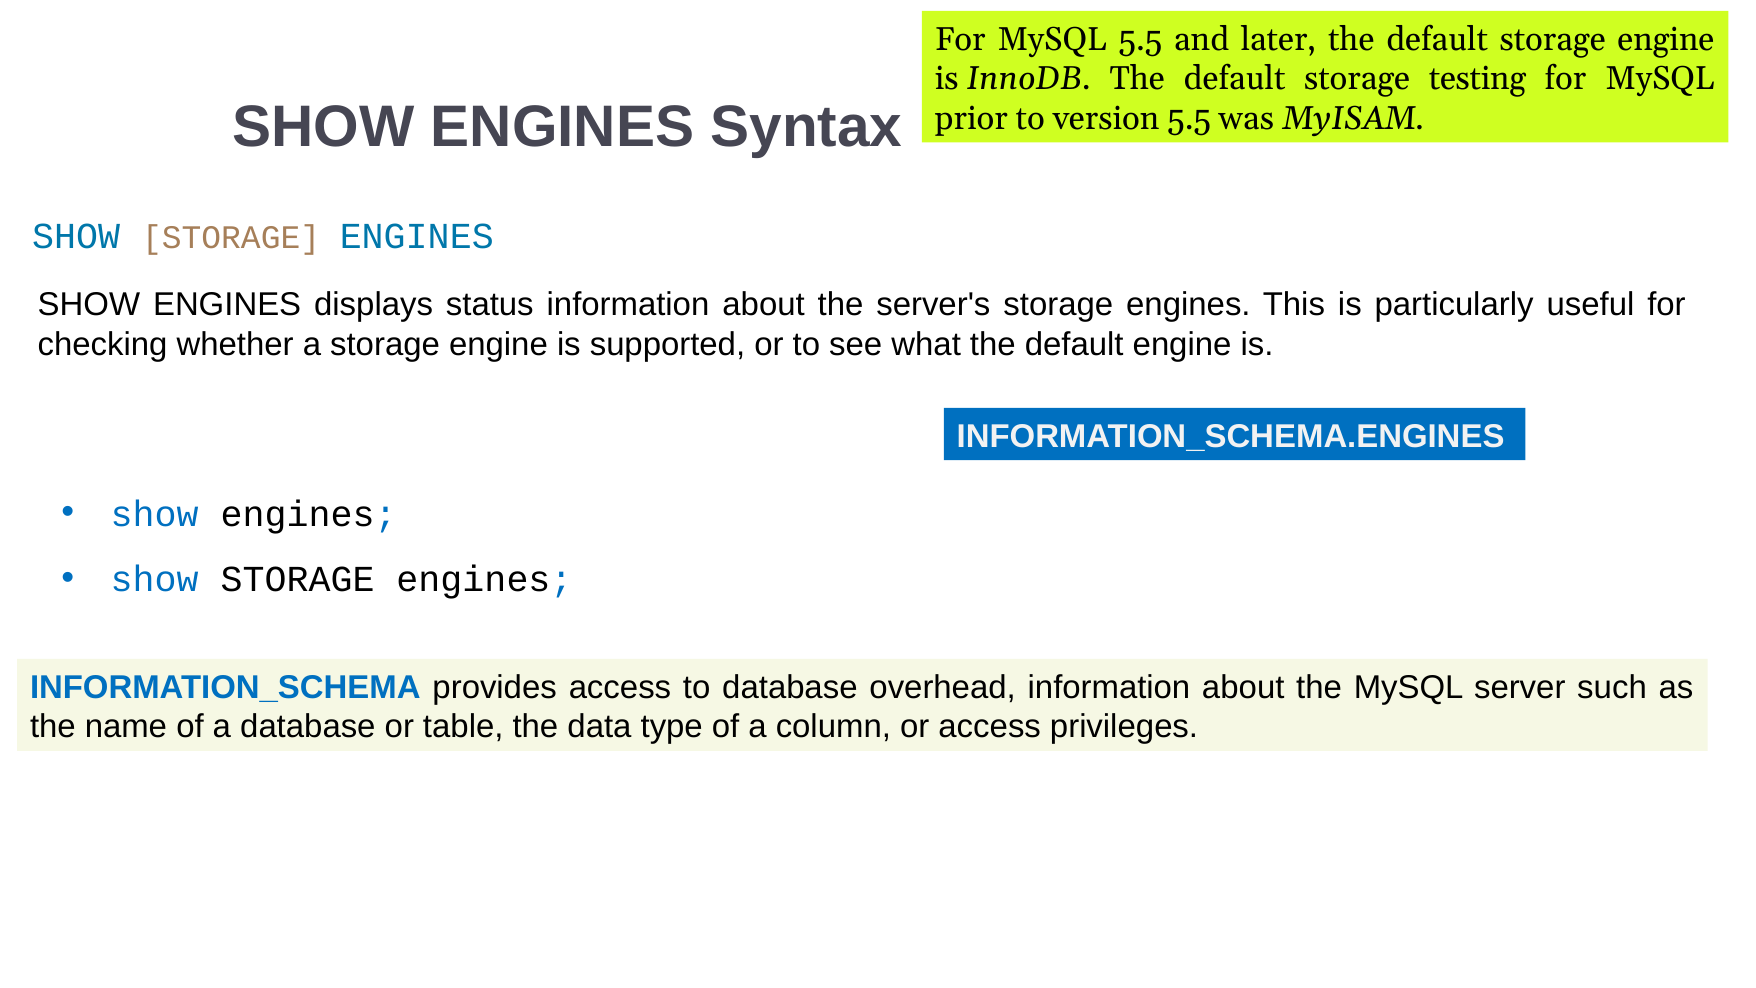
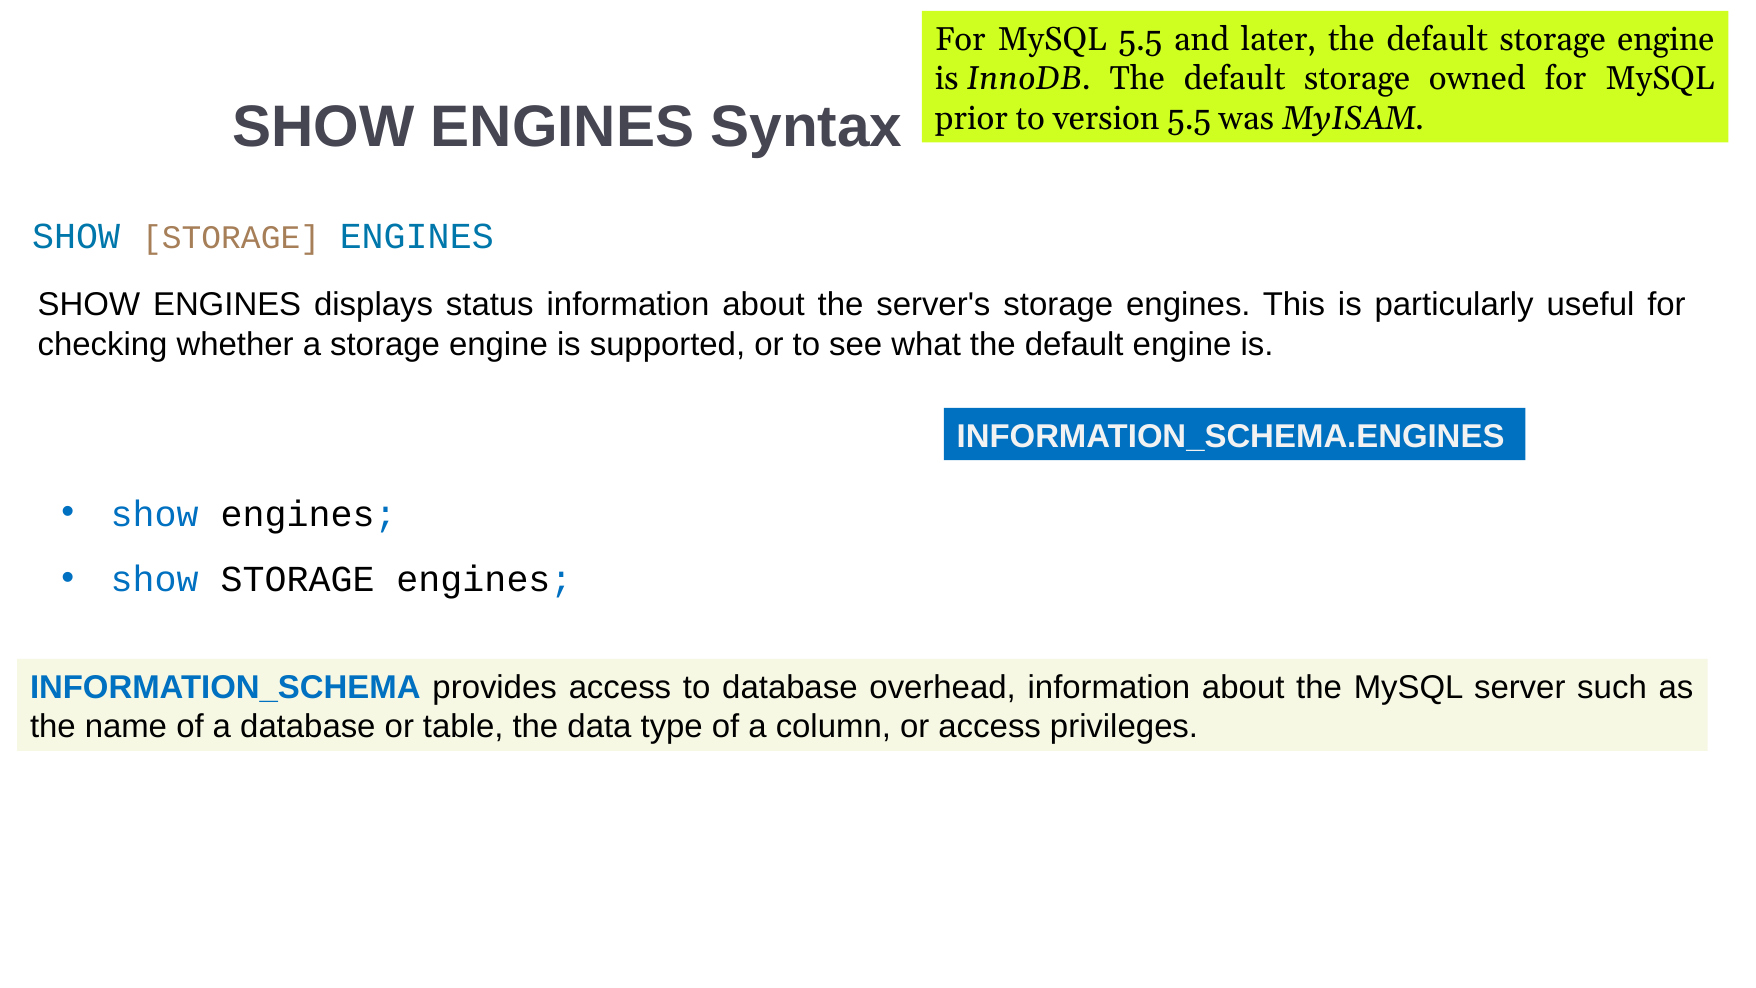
testing: testing -> owned
